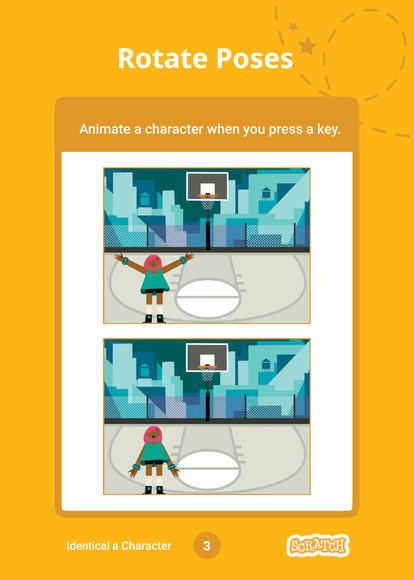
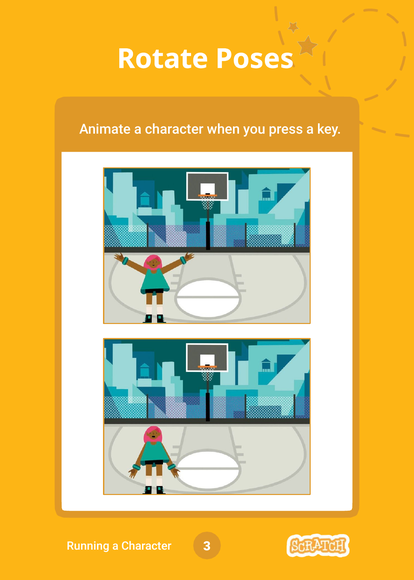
Identical: Identical -> Running
